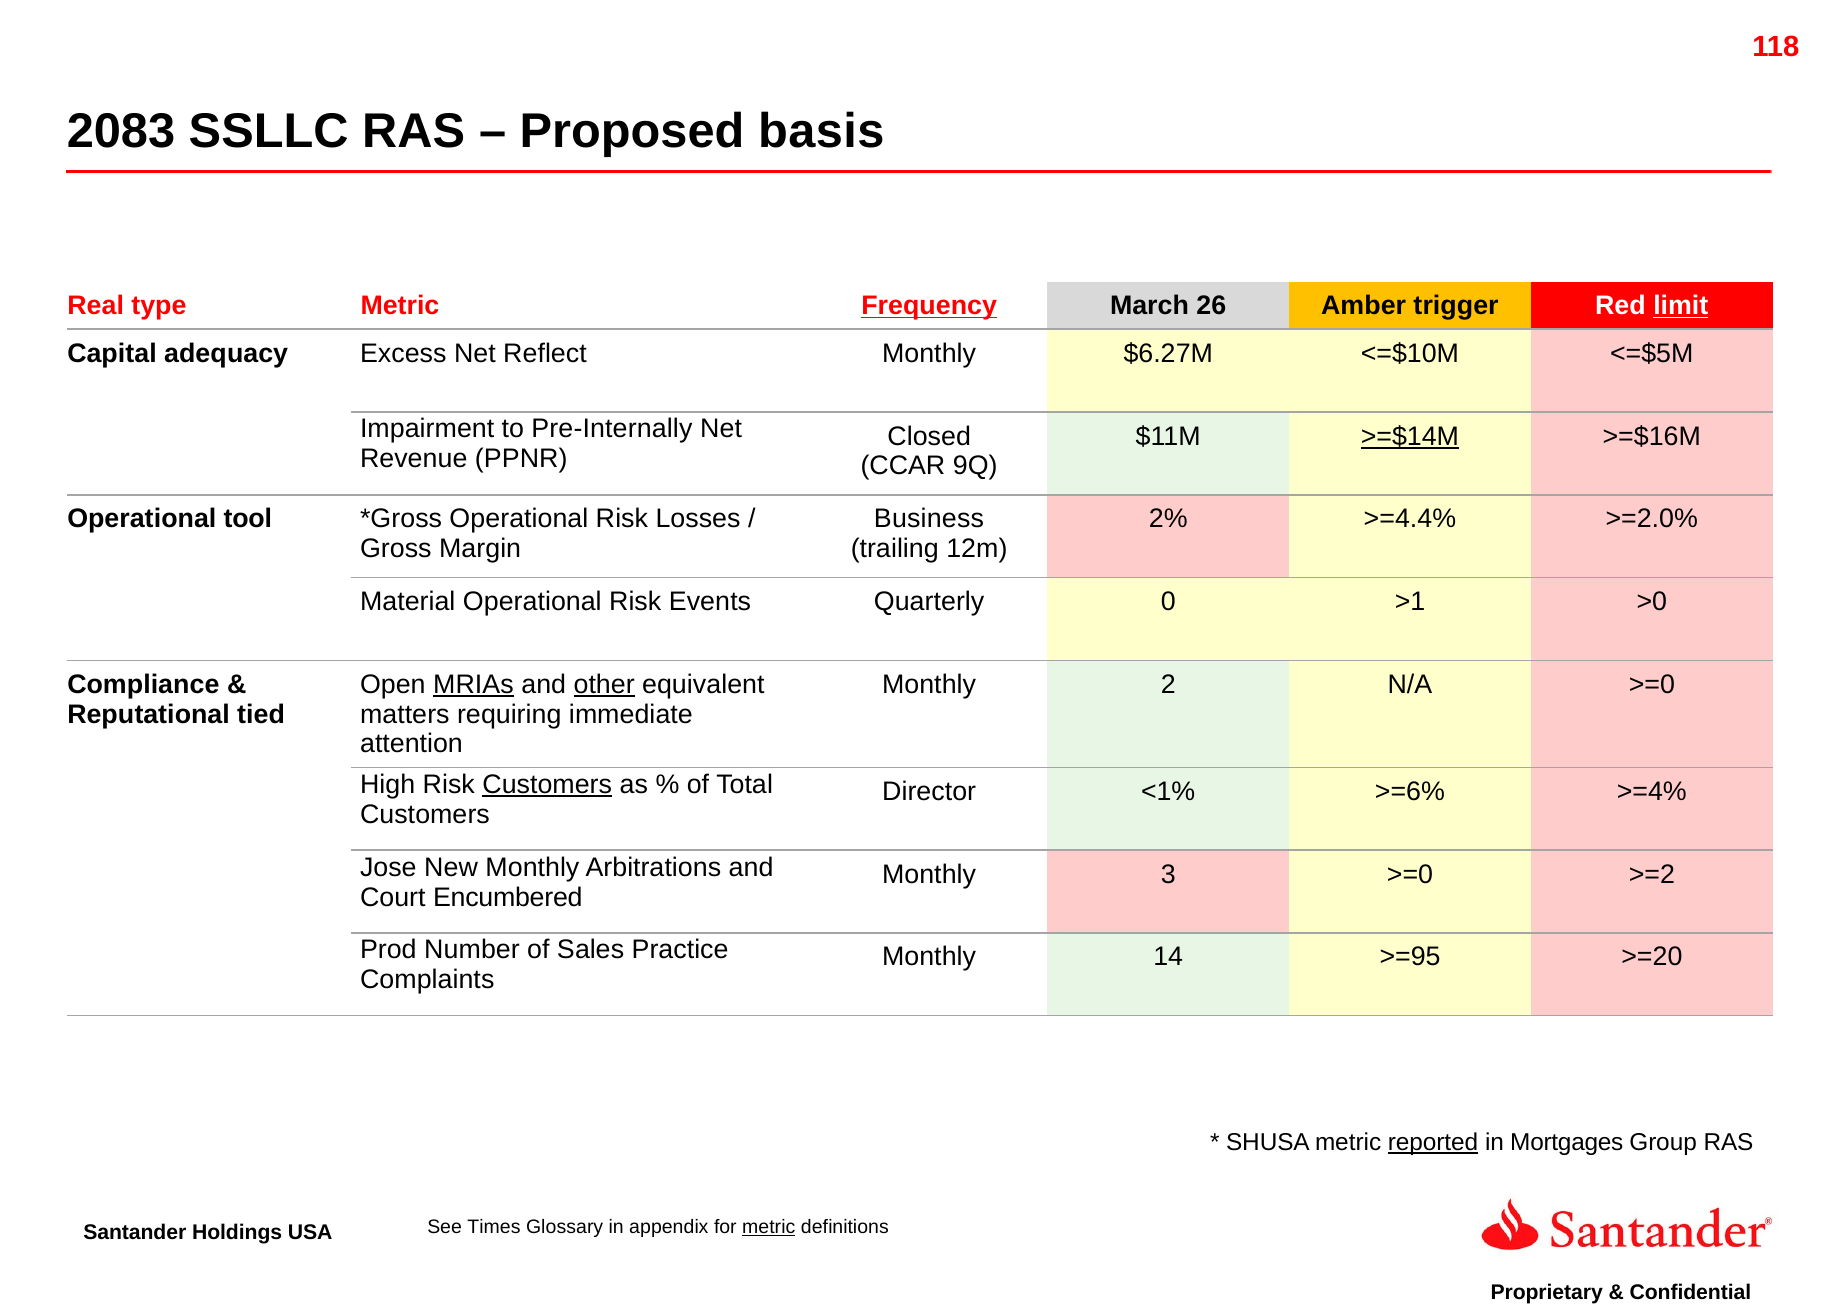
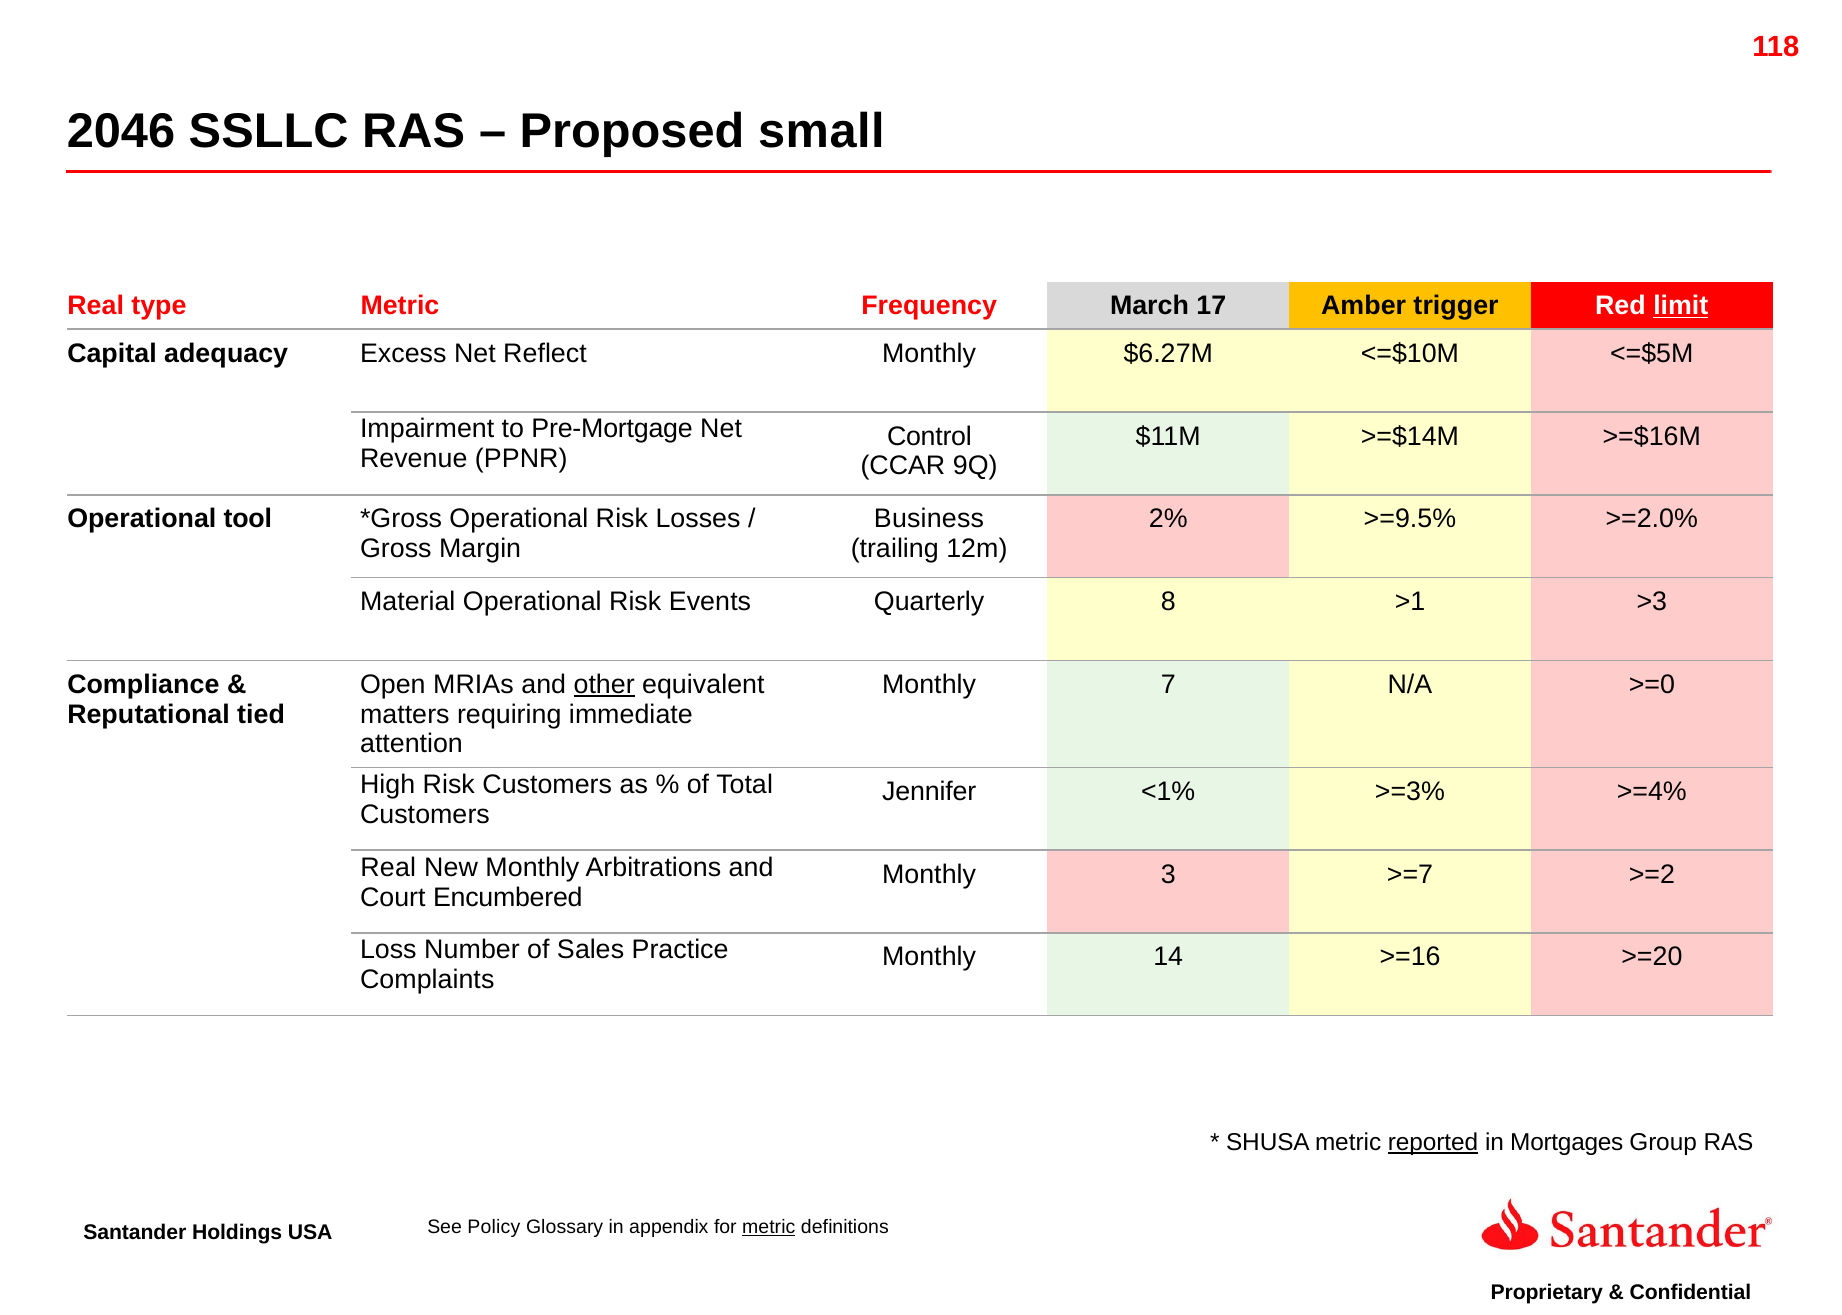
2083: 2083 -> 2046
basis: basis -> small
Frequency underline: present -> none
26: 26 -> 17
Pre-Internally: Pre-Internally -> Pre-Mortgage
Closed: Closed -> Control
>=$14M underline: present -> none
>=4.4%: >=4.4% -> >=9.5%
0: 0 -> 8
>0: >0 -> >3
MRIAs underline: present -> none
2: 2 -> 7
Customers at (547, 785) underline: present -> none
Director: Director -> Jennifer
>=6%: >=6% -> >=3%
Jose at (388, 868): Jose -> Real
3 >=0: >=0 -> >=7
Prod: Prod -> Loss
>=95: >=95 -> >=16
Times: Times -> Policy
